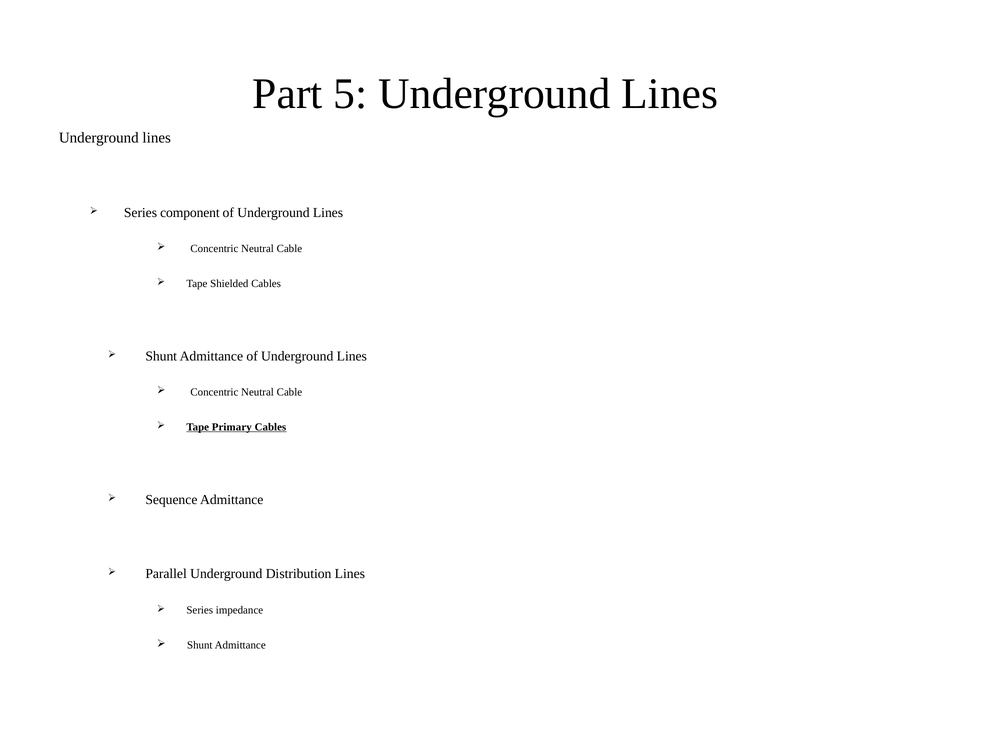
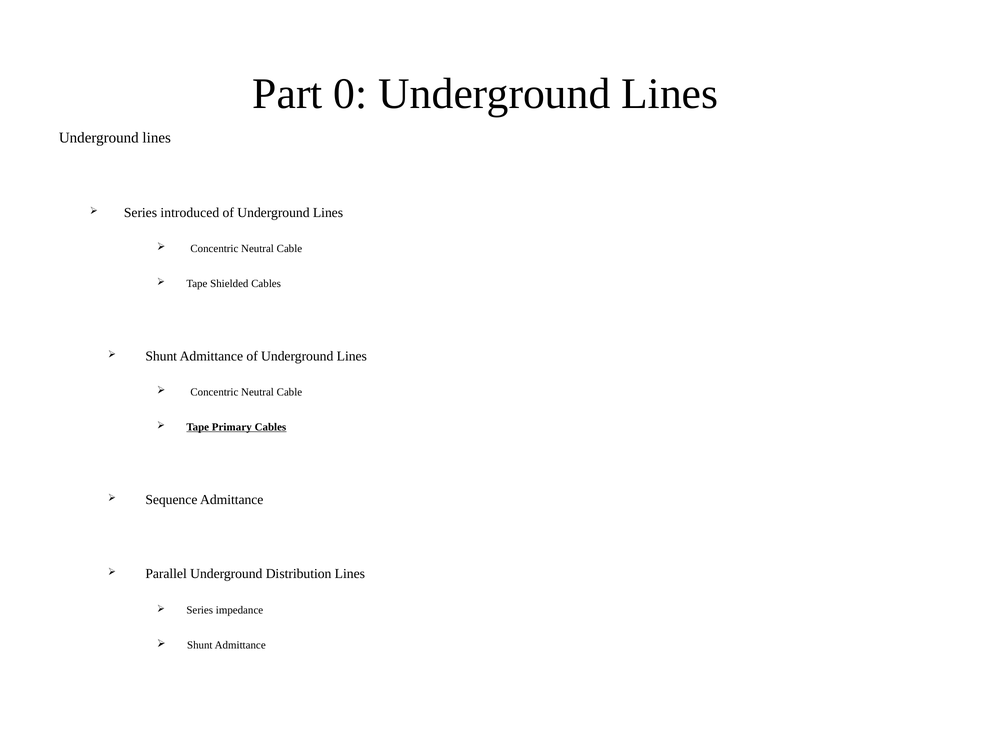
5: 5 -> 0
component: component -> introduced
